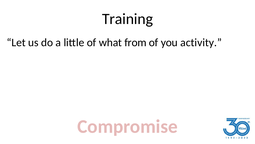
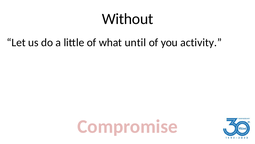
Training: Training -> Without
from: from -> until
